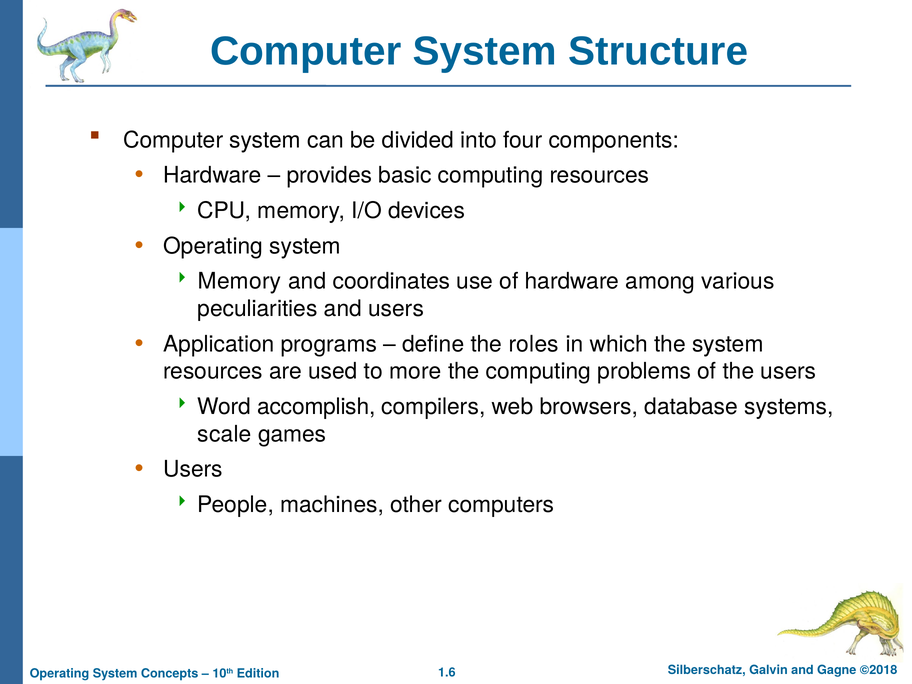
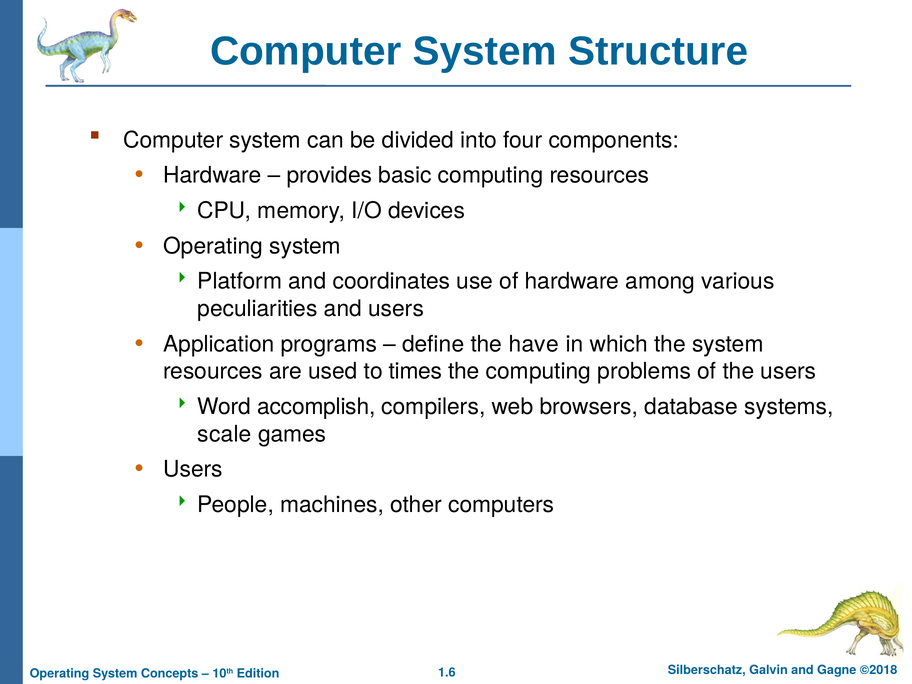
Memory at (240, 281): Memory -> Platform
roles: roles -> have
more: more -> times
